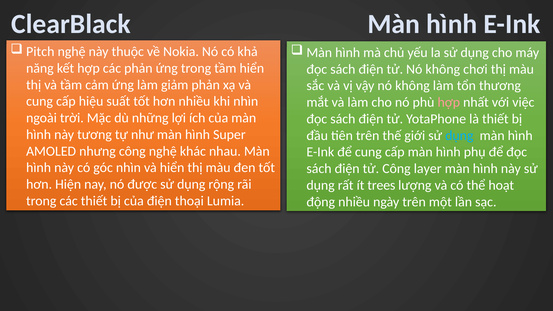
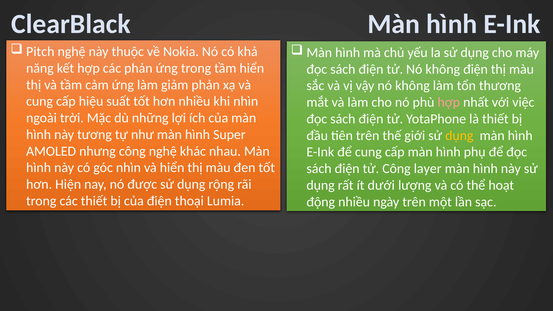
không chơi: chơi -> điện
dụng at (459, 135) colour: light blue -> yellow
trees: trees -> dưới
